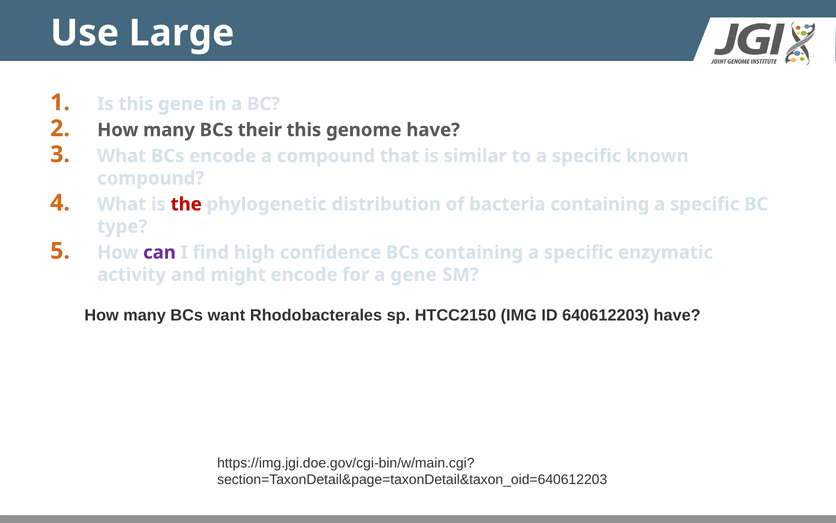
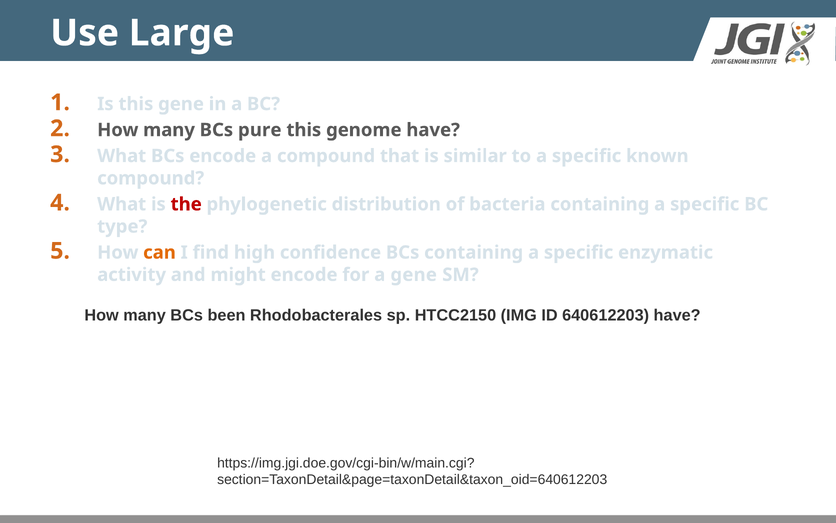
their: their -> pure
can colour: purple -> orange
want: want -> been
